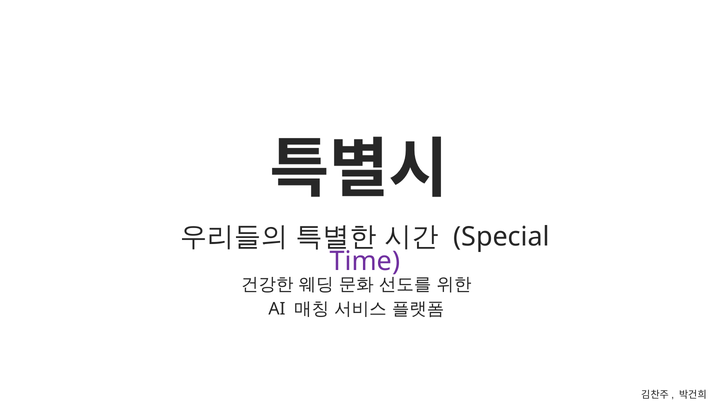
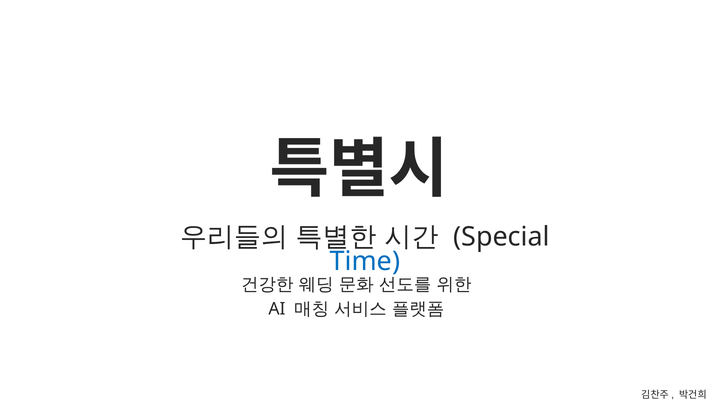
Time colour: purple -> blue
